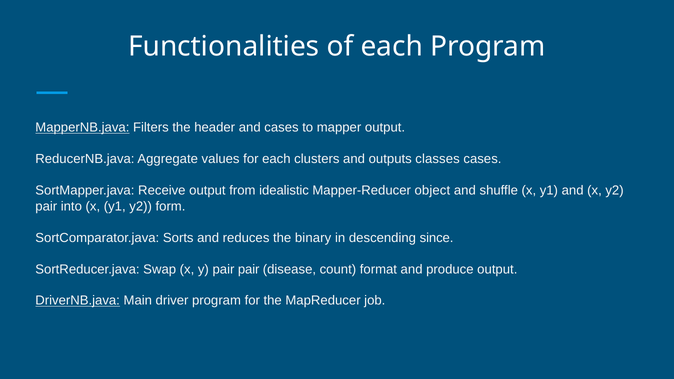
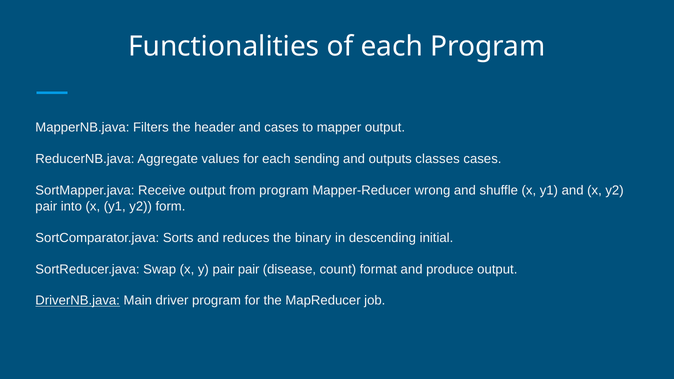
MapperNB.java underline: present -> none
clusters: clusters -> sending
from idealistic: idealistic -> program
object: object -> wrong
since: since -> initial
